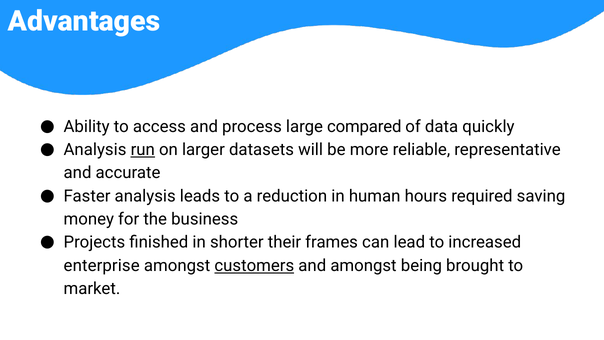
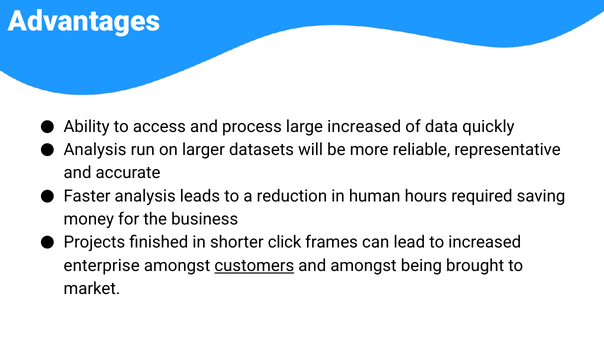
large compared: compared -> increased
run underline: present -> none
their: their -> click
